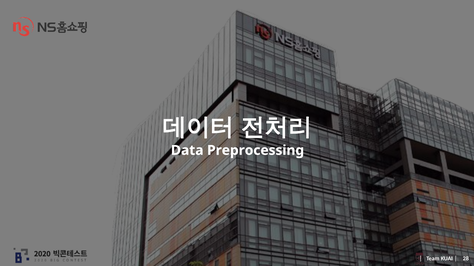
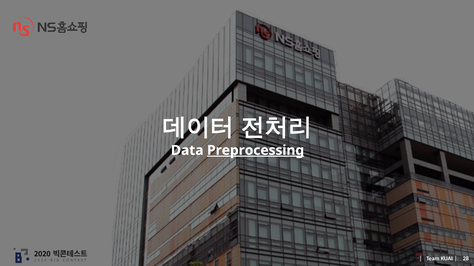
Preprocessing underline: none -> present
